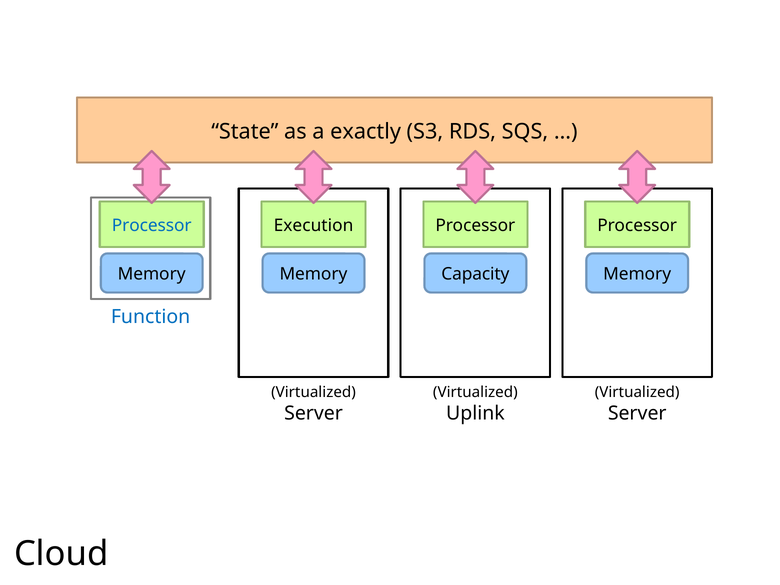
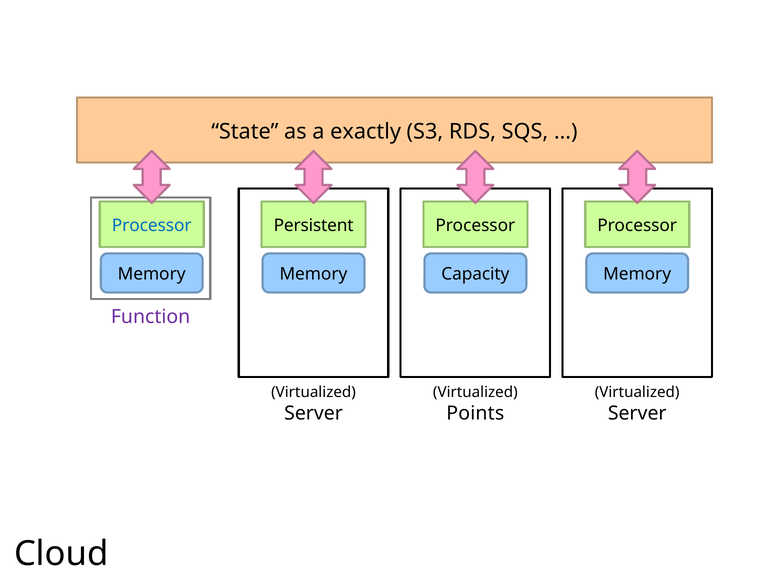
Execution: Execution -> Persistent
Function colour: blue -> purple
Uplink: Uplink -> Points
